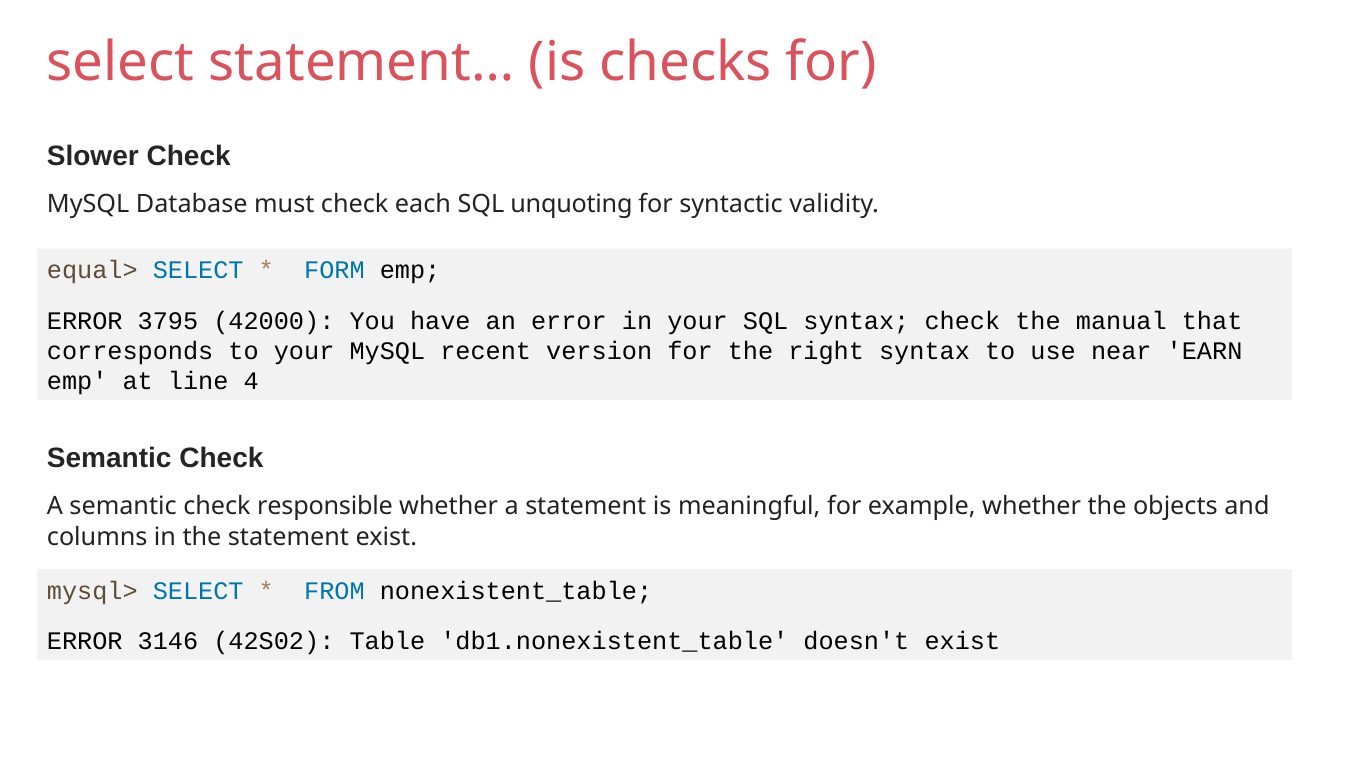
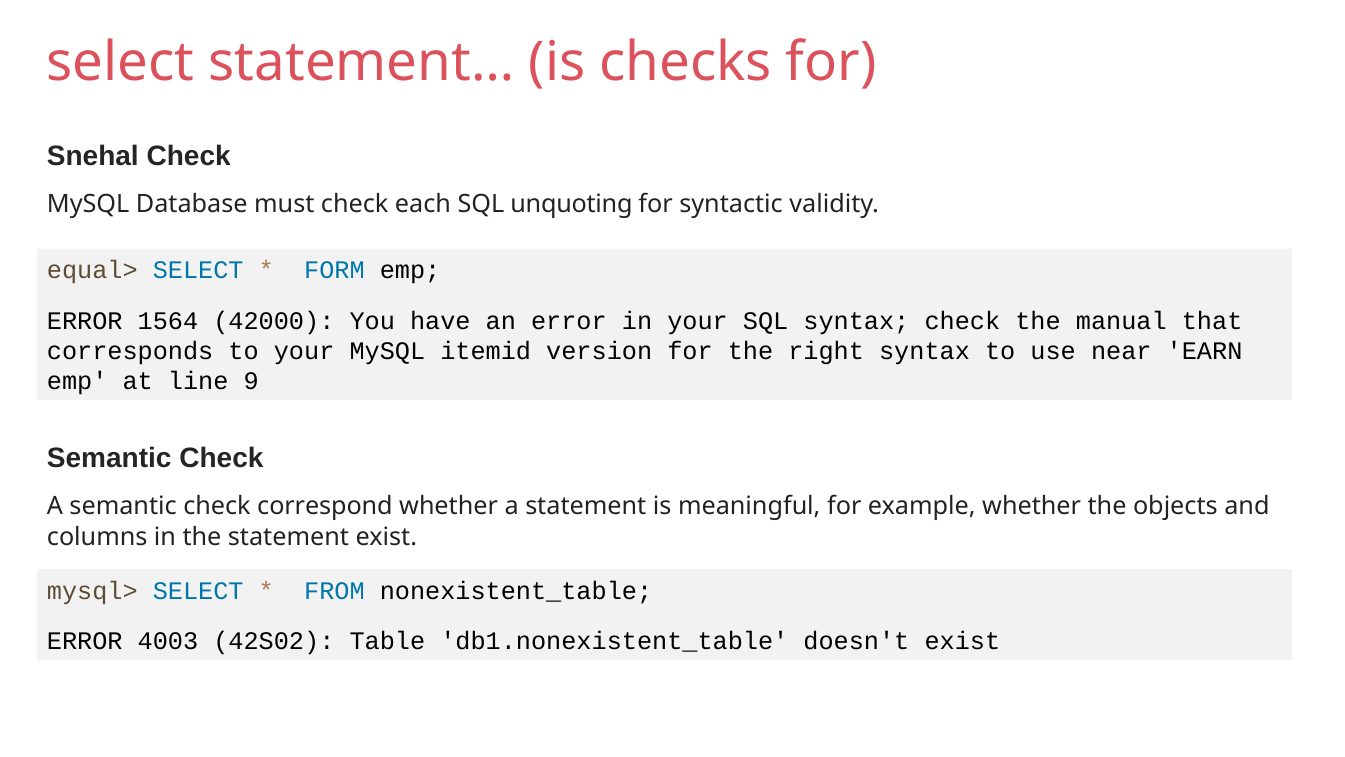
Slower: Slower -> Snehal
3795: 3795 -> 1564
recent: recent -> itemid
4: 4 -> 9
responsible: responsible -> correspond
3146: 3146 -> 4003
